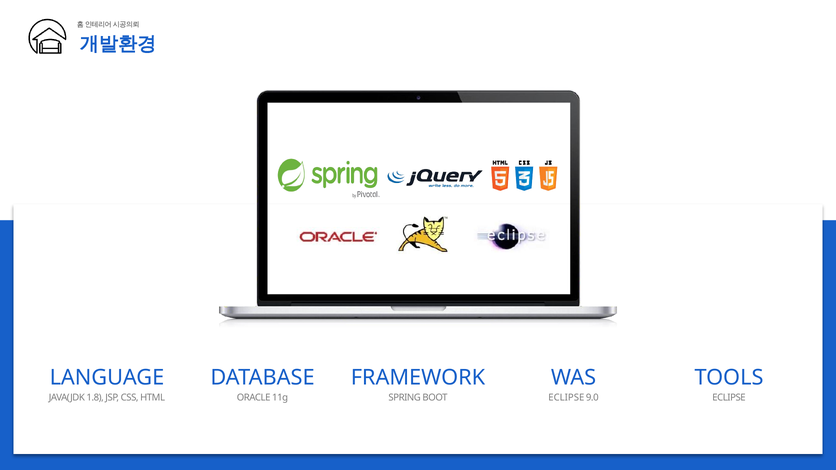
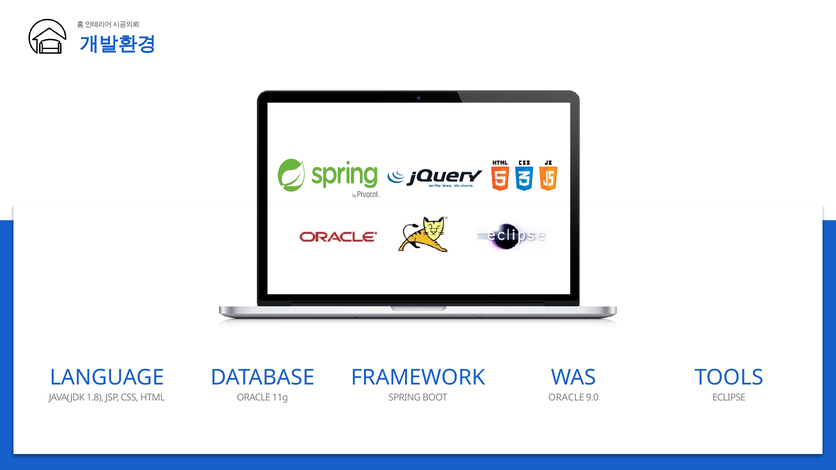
ECLIPSE at (566, 398): ECLIPSE -> ORACLE
